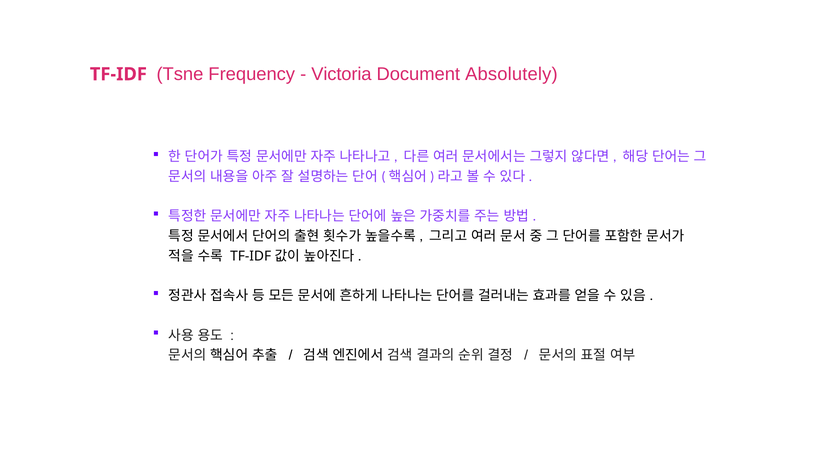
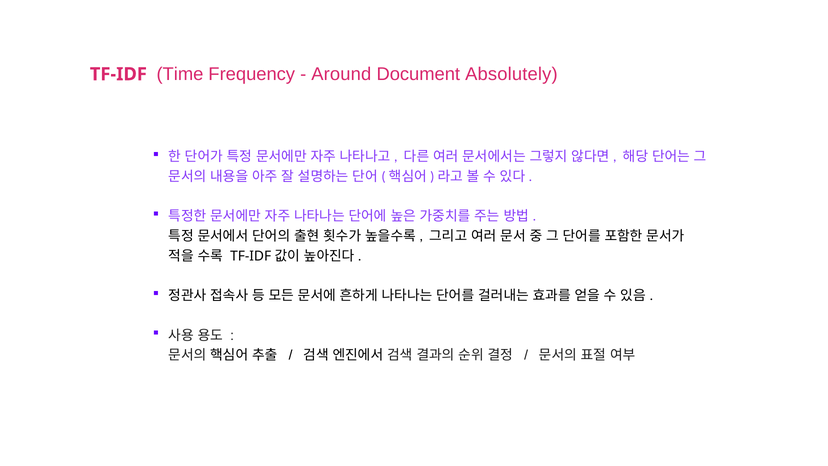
Tsne: Tsne -> Time
Victoria: Victoria -> Around
